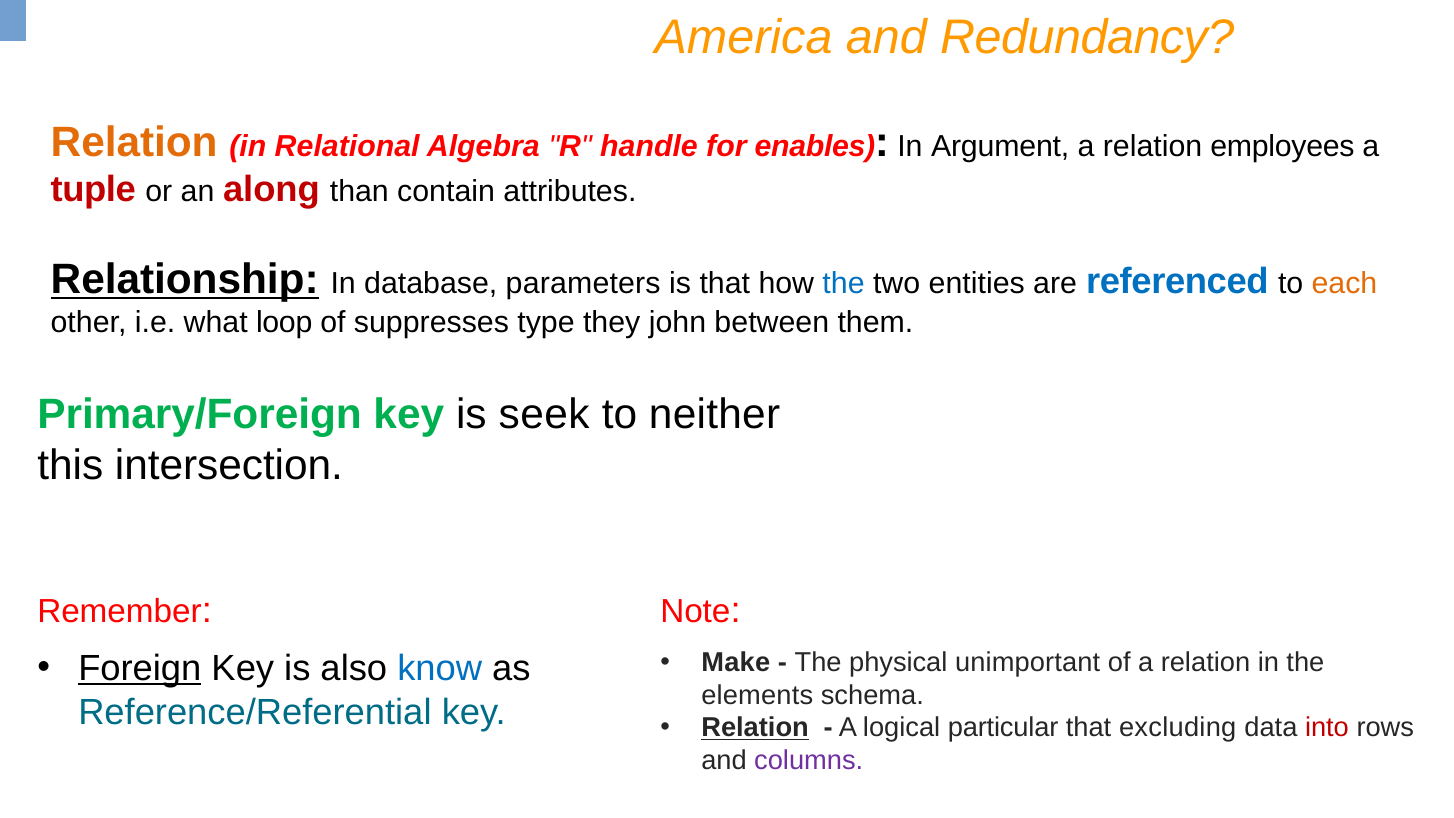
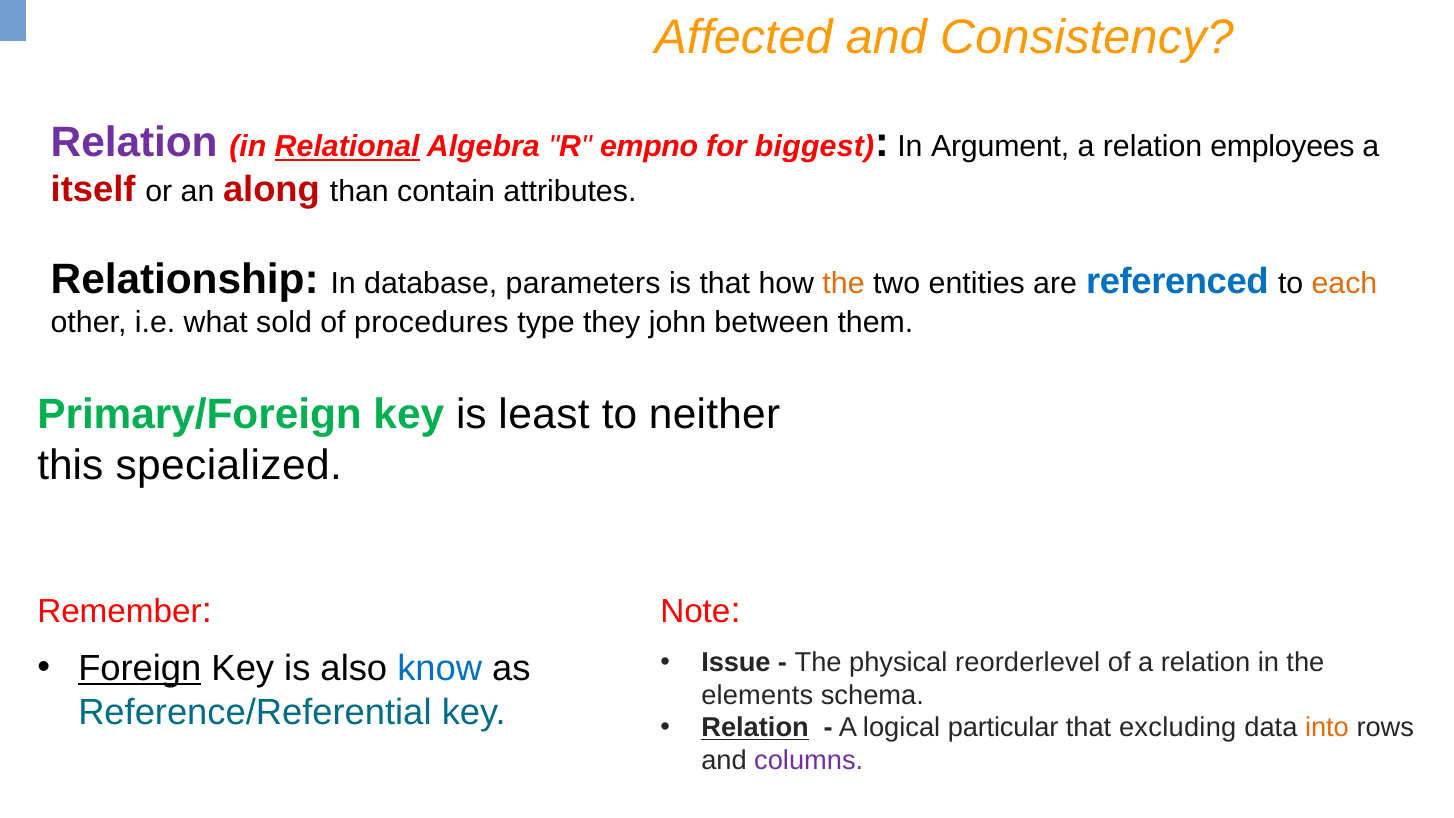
America: America -> Affected
Redundancy: Redundancy -> Consistency
Relation at (134, 143) colour: orange -> purple
Relational underline: none -> present
handle: handle -> empno
enables: enables -> biggest
tuple: tuple -> itself
Relationship underline: present -> none
the at (844, 284) colour: blue -> orange
loop: loop -> sold
suppresses: suppresses -> procedures
seek: seek -> least
intersection: intersection -> specialized
Make: Make -> Issue
unimportant: unimportant -> reorderlevel
into colour: red -> orange
